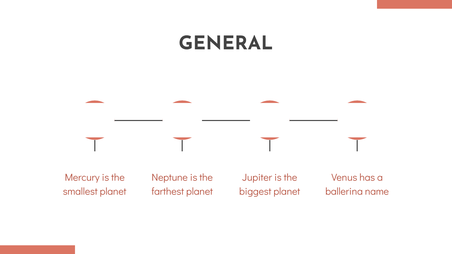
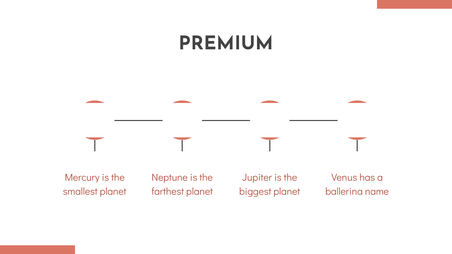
GENERAL: GENERAL -> PREMIUM
